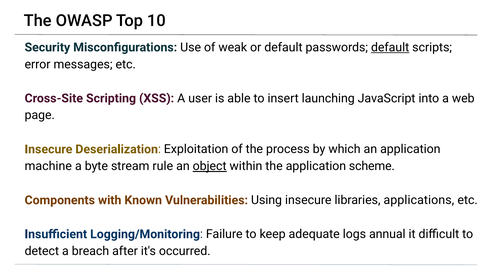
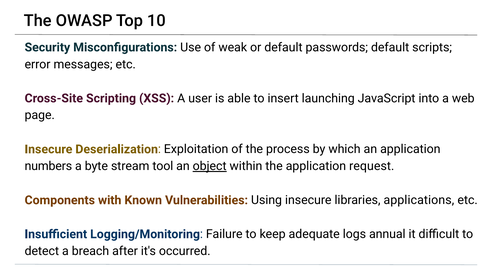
default at (390, 47) underline: present -> none
machine: machine -> numbers
rule: rule -> tool
scheme: scheme -> request
